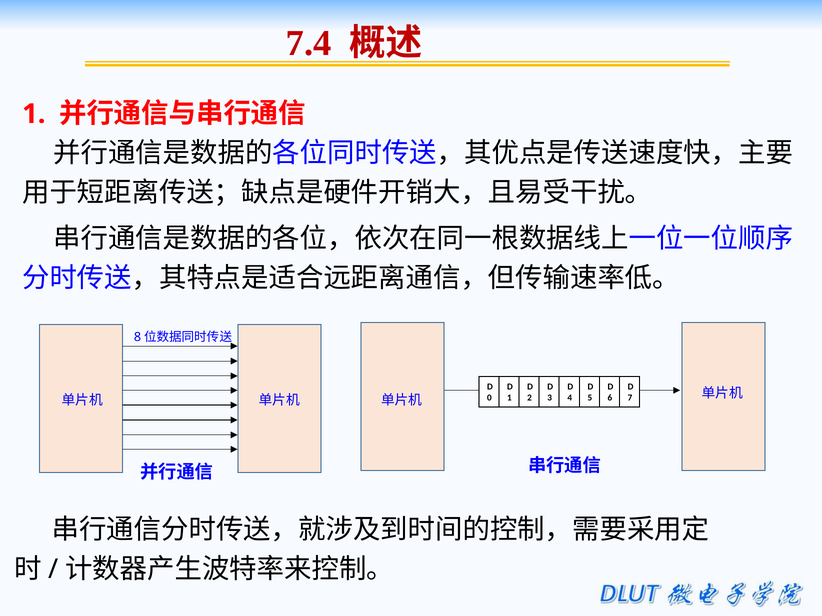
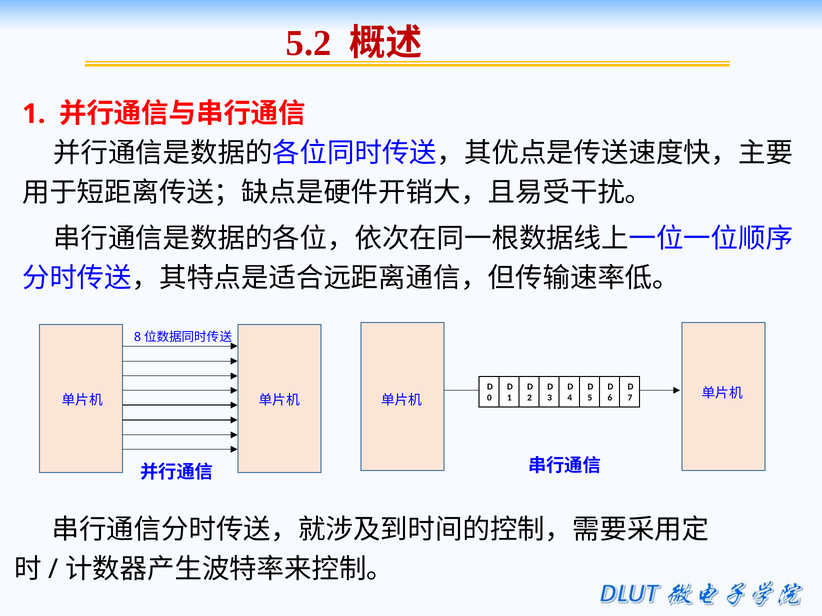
7.4: 7.4 -> 5.2
